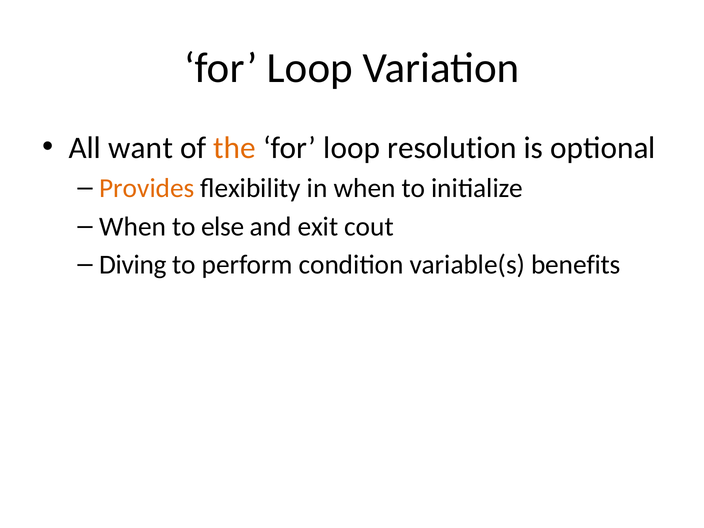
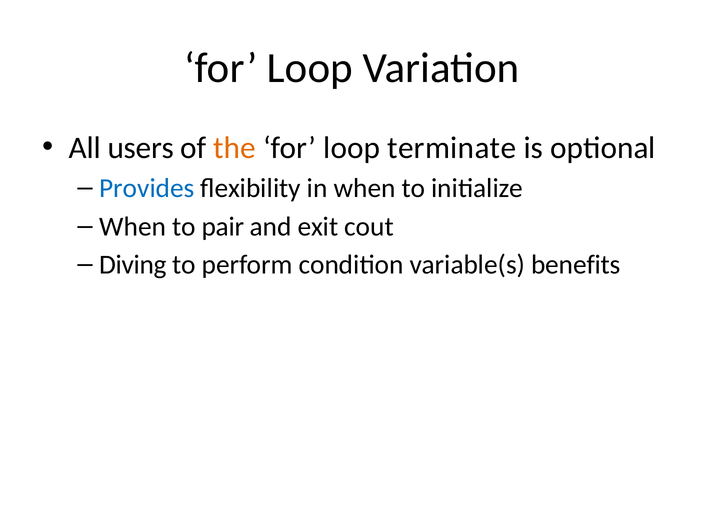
want: want -> users
resolution: resolution -> terminate
Provides colour: orange -> blue
else: else -> pair
